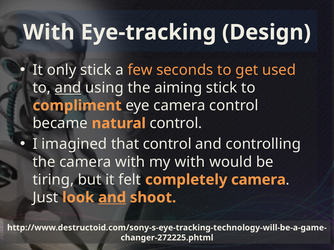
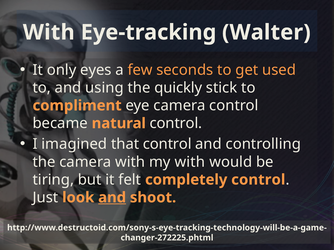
Design: Design -> Walter
only stick: stick -> eyes
and at (68, 88) underline: present -> none
aiming: aiming -> quickly
completely camera: camera -> control
